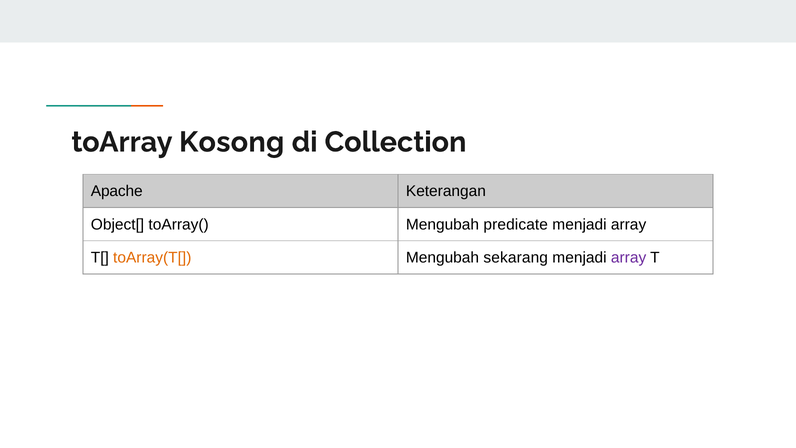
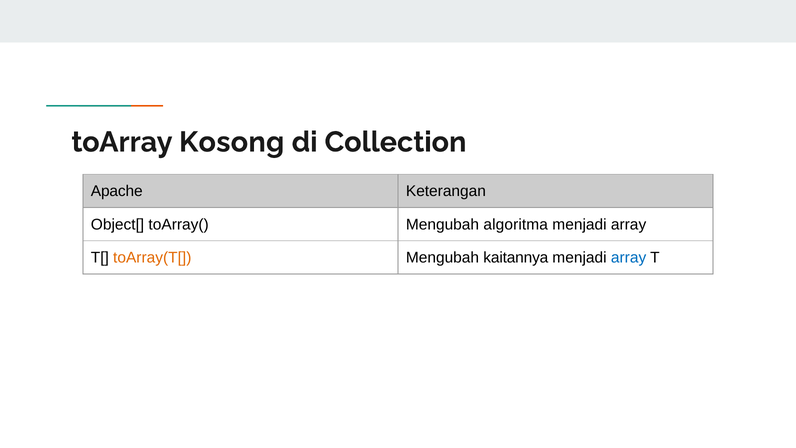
predicate: predicate -> algoritma
sekarang: sekarang -> kaitannya
array at (629, 258) colour: purple -> blue
